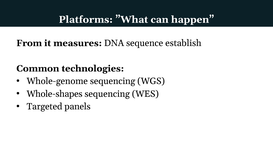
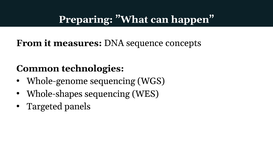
Platforms: Platforms -> Preparing
establish: establish -> concepts
